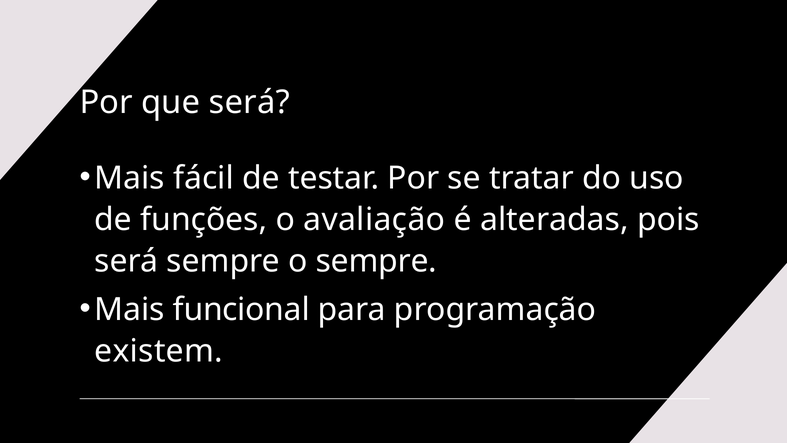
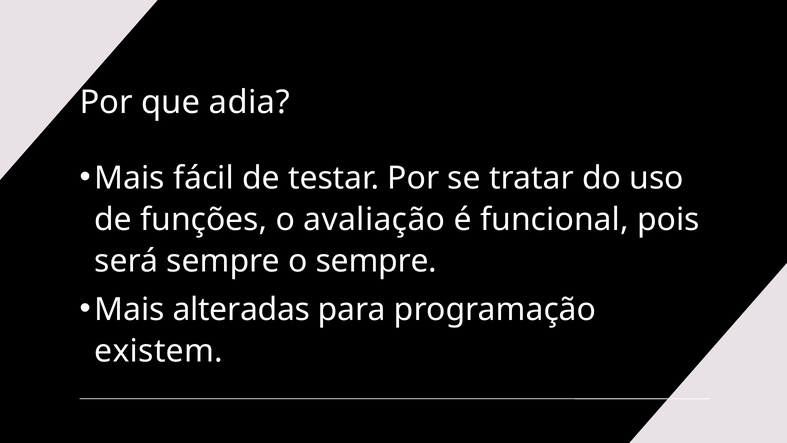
que será: será -> adia
alteradas: alteradas -> funcional
funcional: funcional -> alteradas
